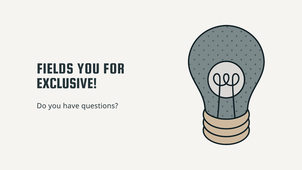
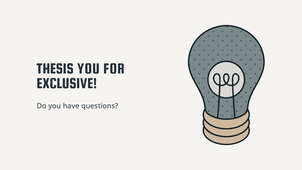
FIELDS: FIELDS -> THESIS
